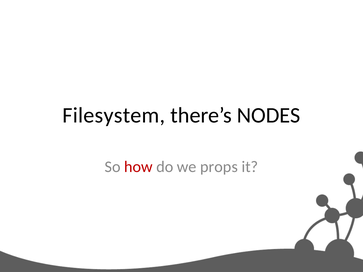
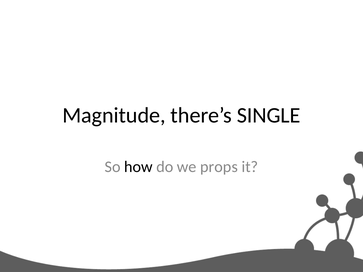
Filesystem: Filesystem -> Magnitude
NODES: NODES -> SINGLE
how colour: red -> black
